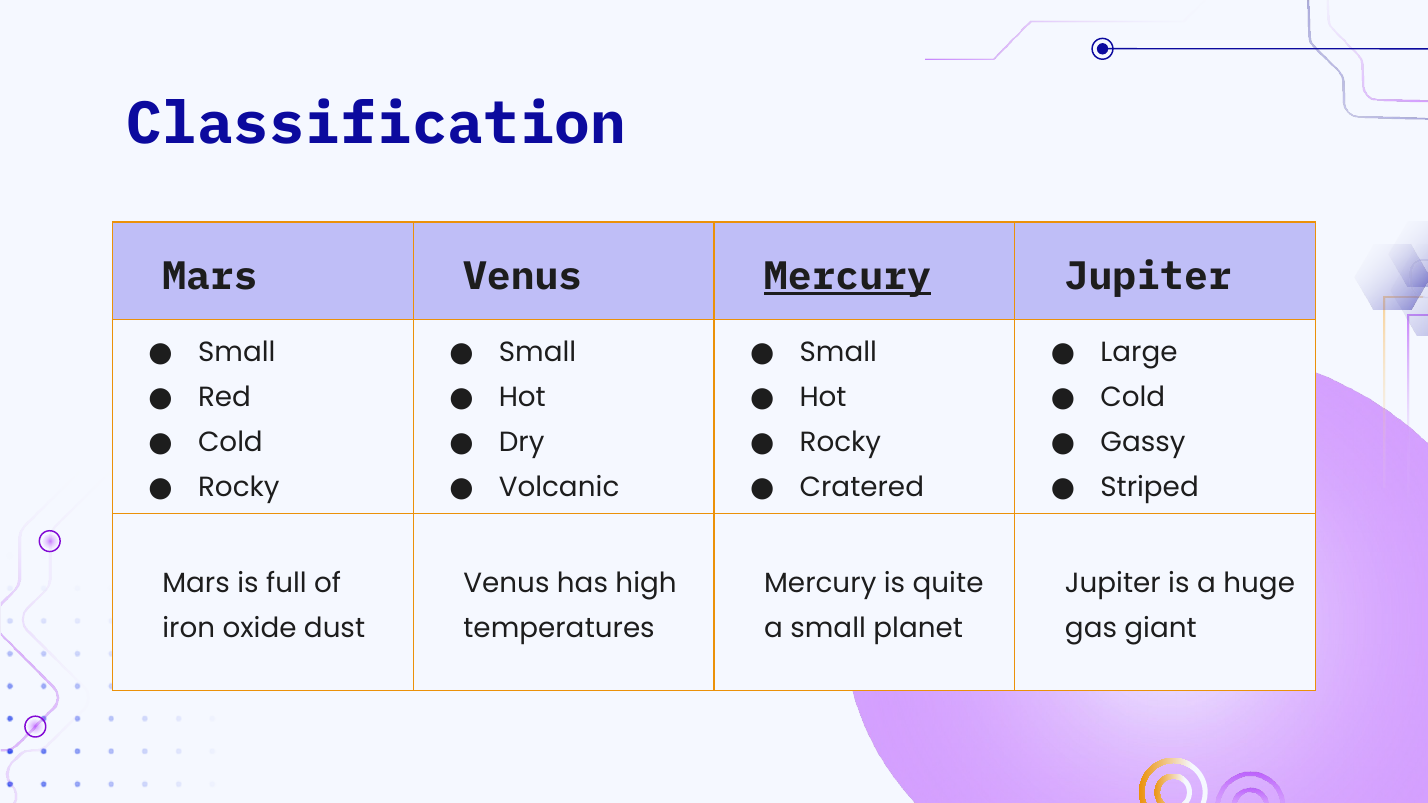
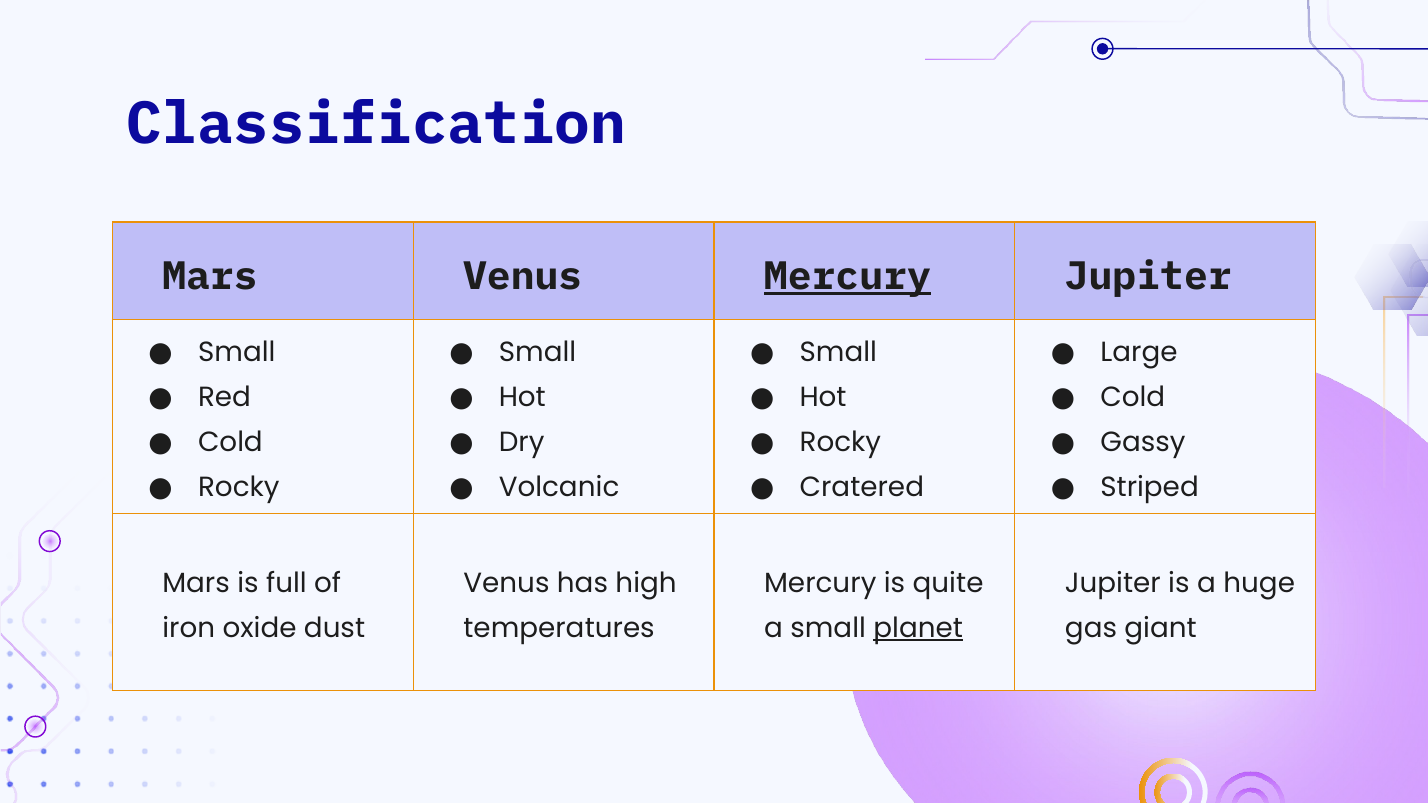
planet underline: none -> present
